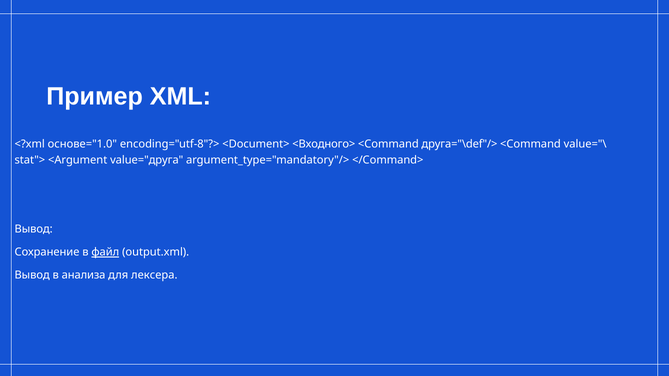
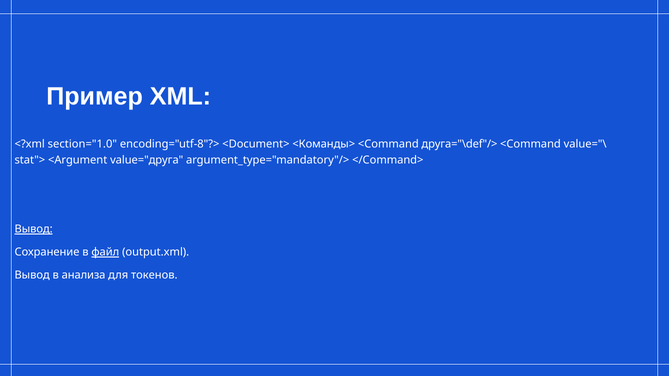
основе="1.0: основе="1.0 -> section="1.0
<Входного>: <Входного> -> <Команды>
Вывод at (34, 229) underline: none -> present
лексера: лексера -> токенов
